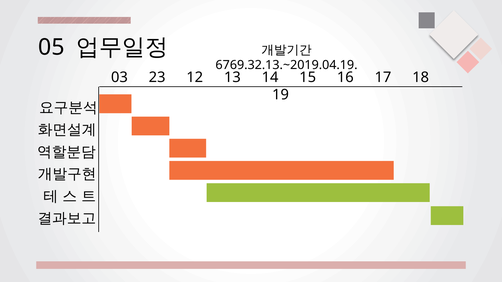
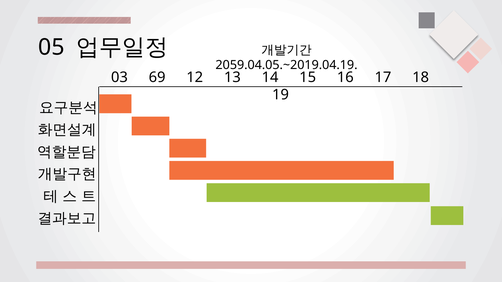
6769.32.13.~2019.04.19: 6769.32.13.~2019.04.19 -> 2059.04.05.~2019.04.19
23: 23 -> 69
